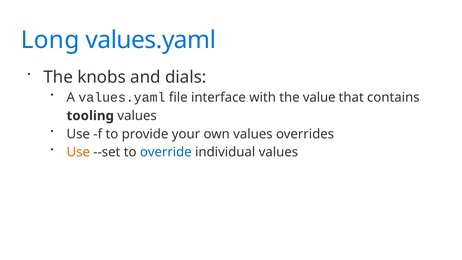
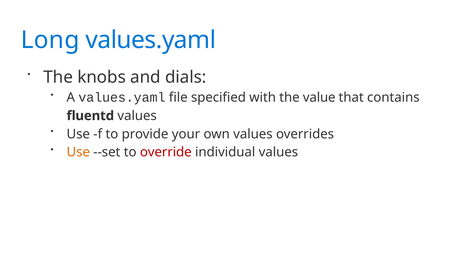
interface: interface -> specified
tooling: tooling -> fluentd
override colour: blue -> red
